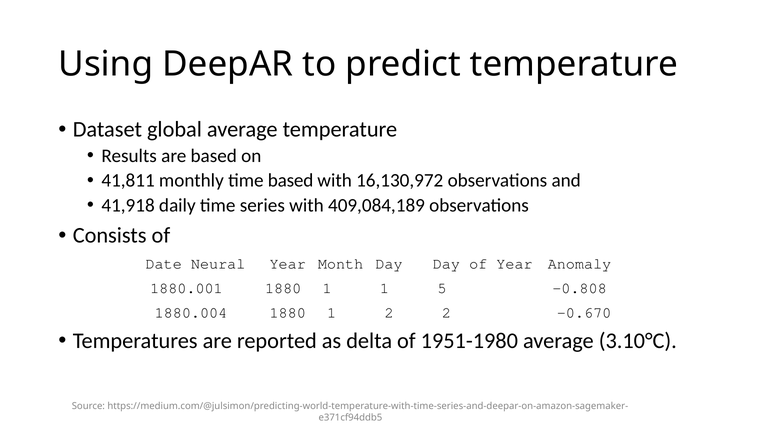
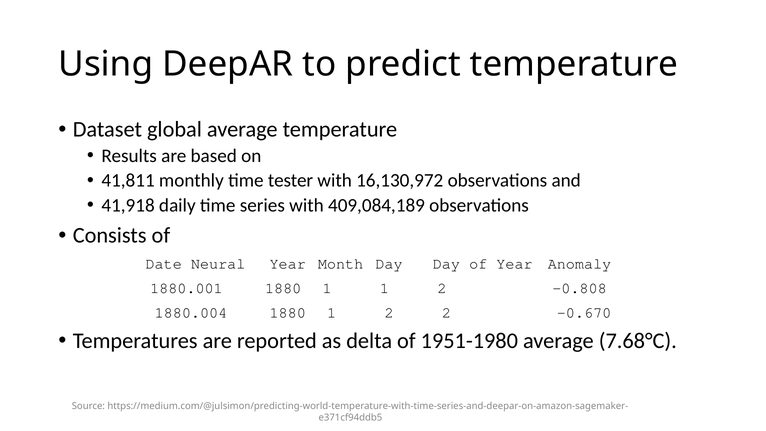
time based: based -> tester
1 1 5: 5 -> 2
3.10°C: 3.10°C -> 7.68°C
